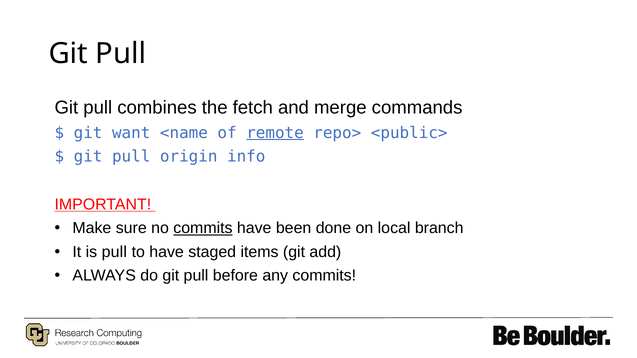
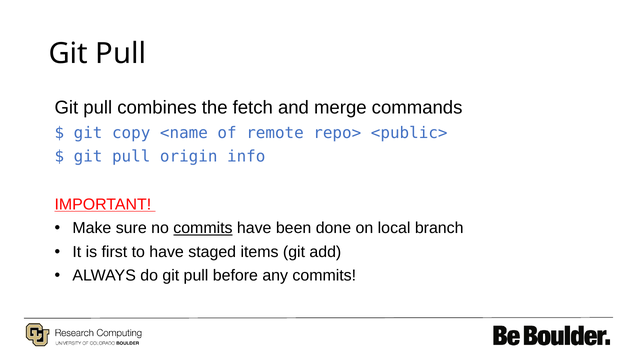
want: want -> copy
remote underline: present -> none
is pull: pull -> first
